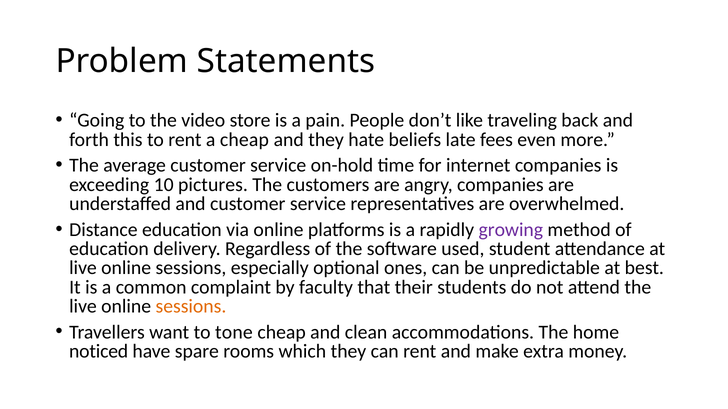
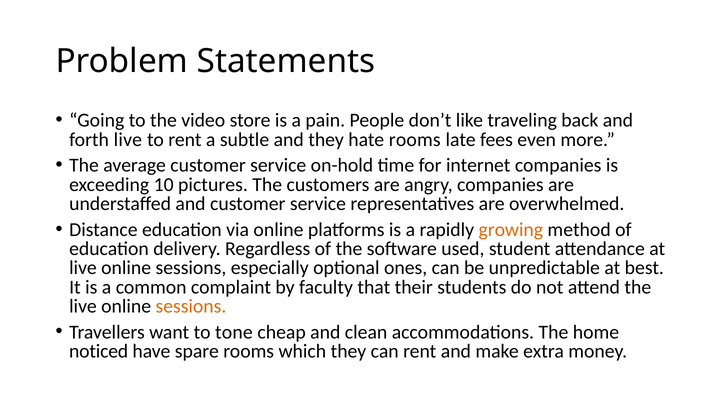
forth this: this -> live
a cheap: cheap -> subtle
hate beliefs: beliefs -> rooms
growing colour: purple -> orange
